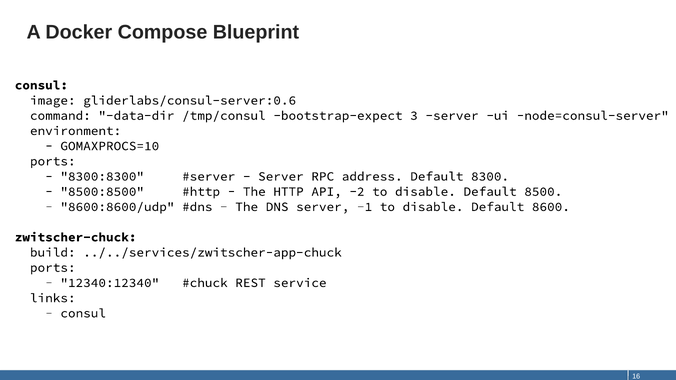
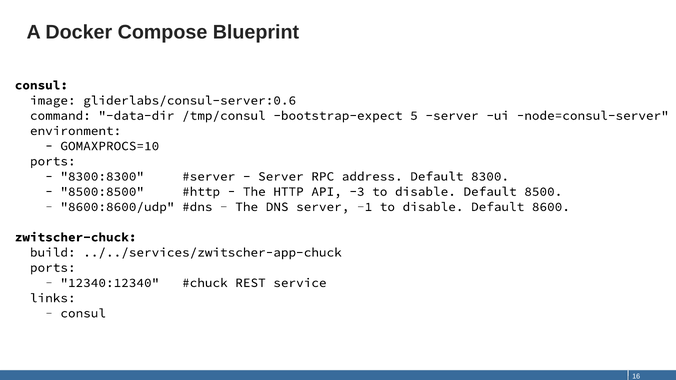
3: 3 -> 5
-2: -2 -> -3
